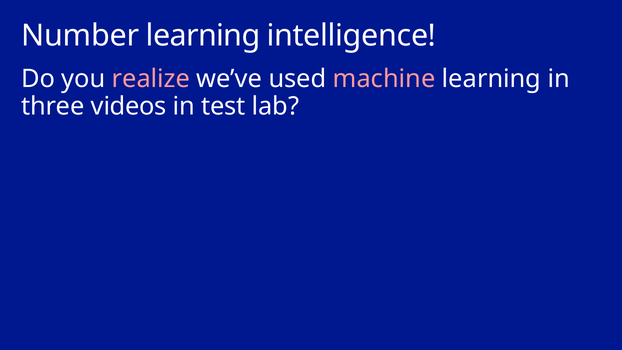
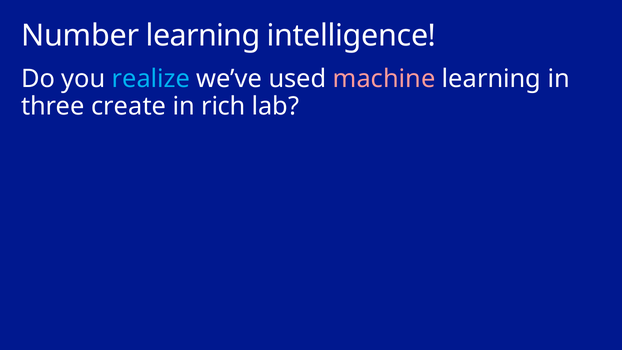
realize colour: pink -> light blue
videos: videos -> create
test: test -> rich
